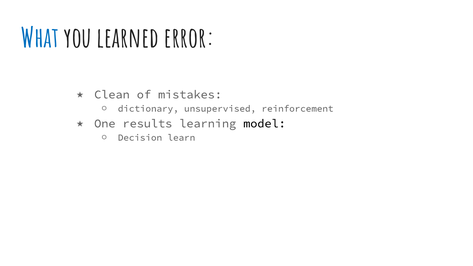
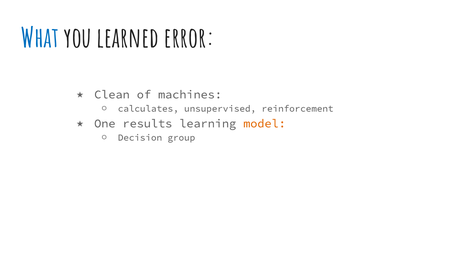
mistakes: mistakes -> machines
dictionary: dictionary -> calculates
model colour: black -> orange
learn: learn -> group
